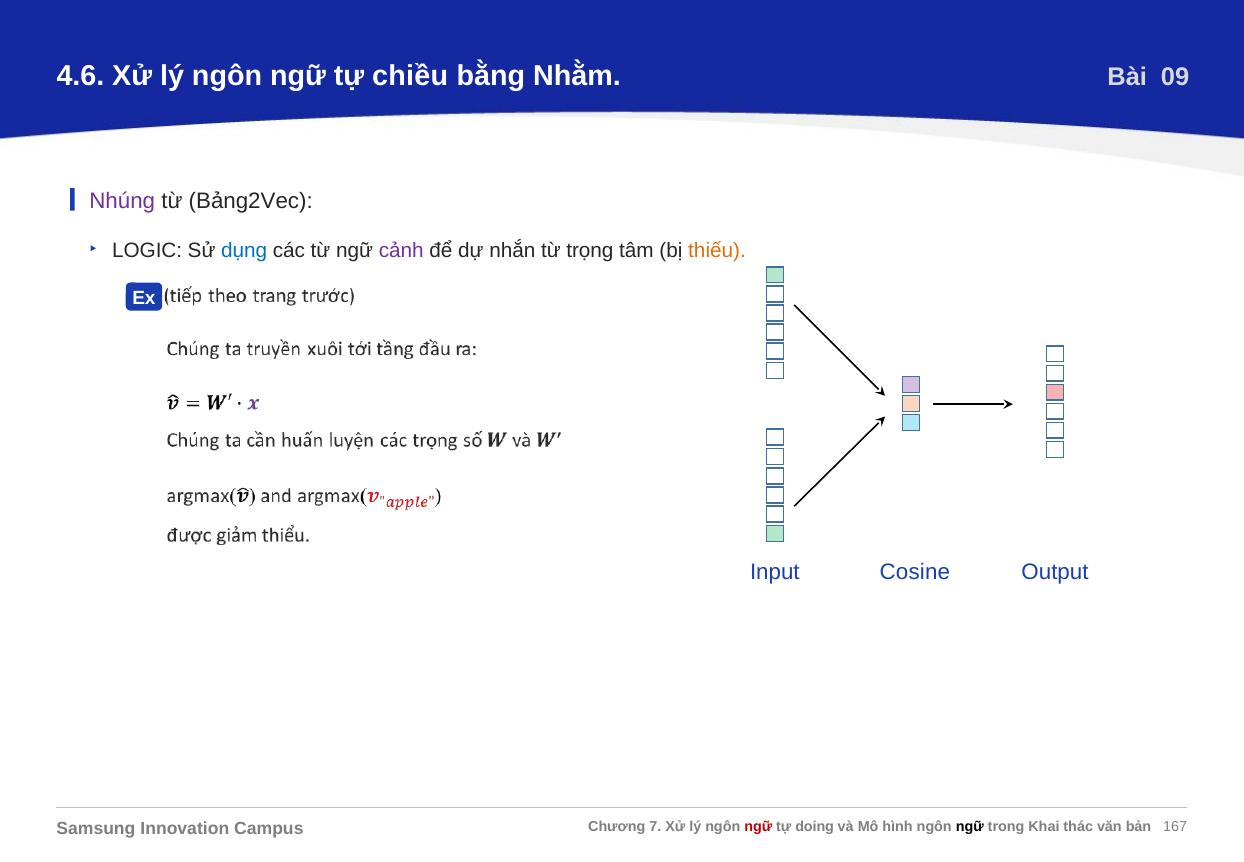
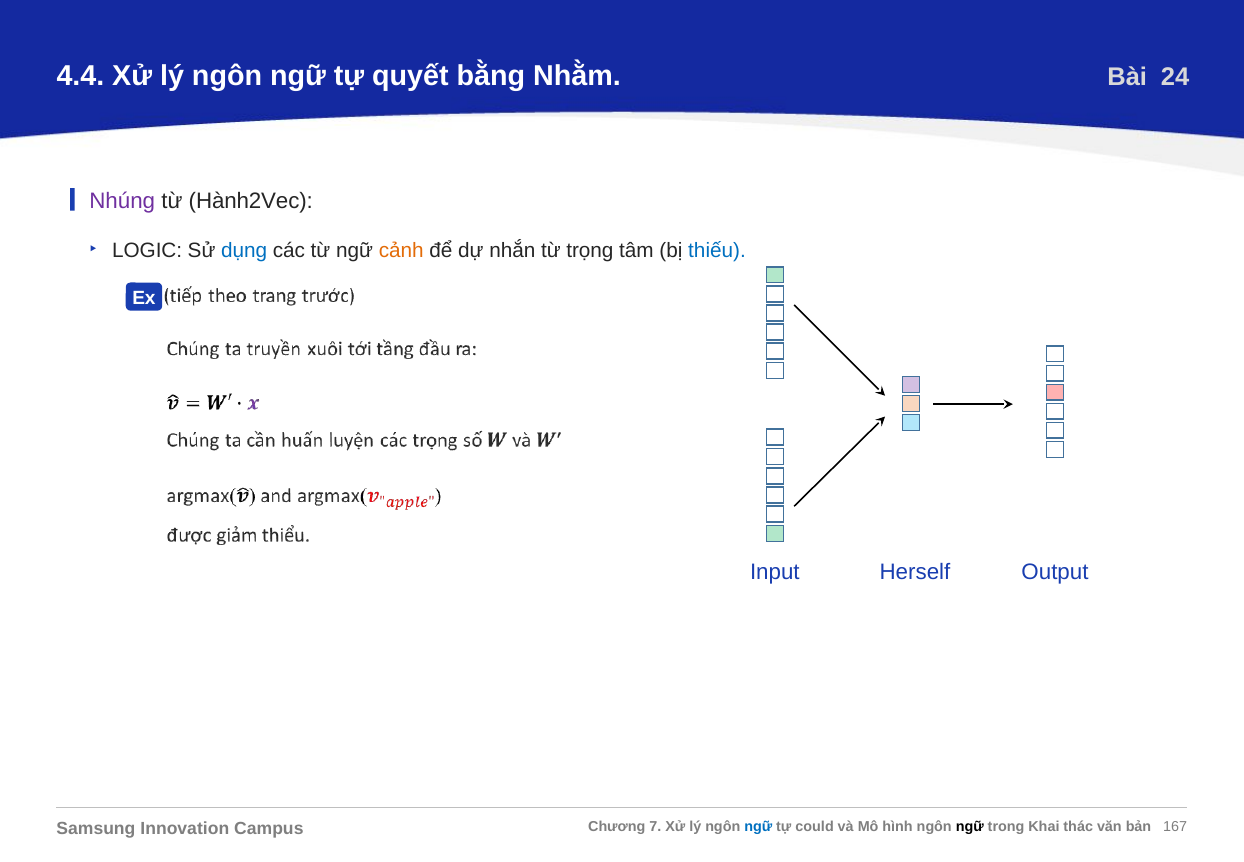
4.6: 4.6 -> 4.4
chiều: chiều -> quyết
09: 09 -> 24
Bảng2Vec: Bảng2Vec -> Hành2Vec
cảnh colour: purple -> orange
thiếu colour: orange -> blue
Cosine: Cosine -> Herself
ngữ at (758, 826) colour: red -> blue
doing: doing -> could
